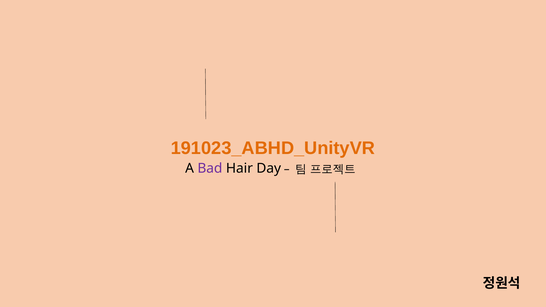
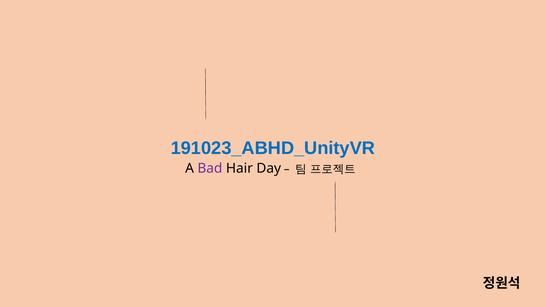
191023_ABHD_UnityVR colour: orange -> blue
